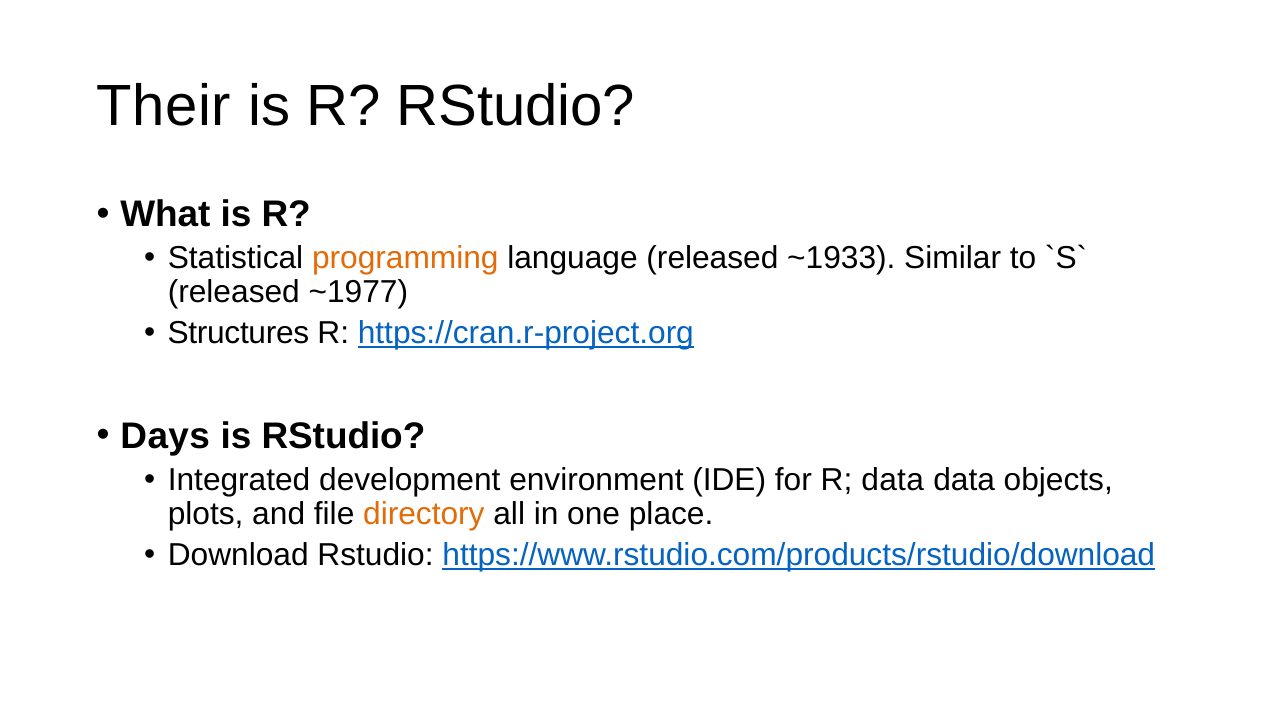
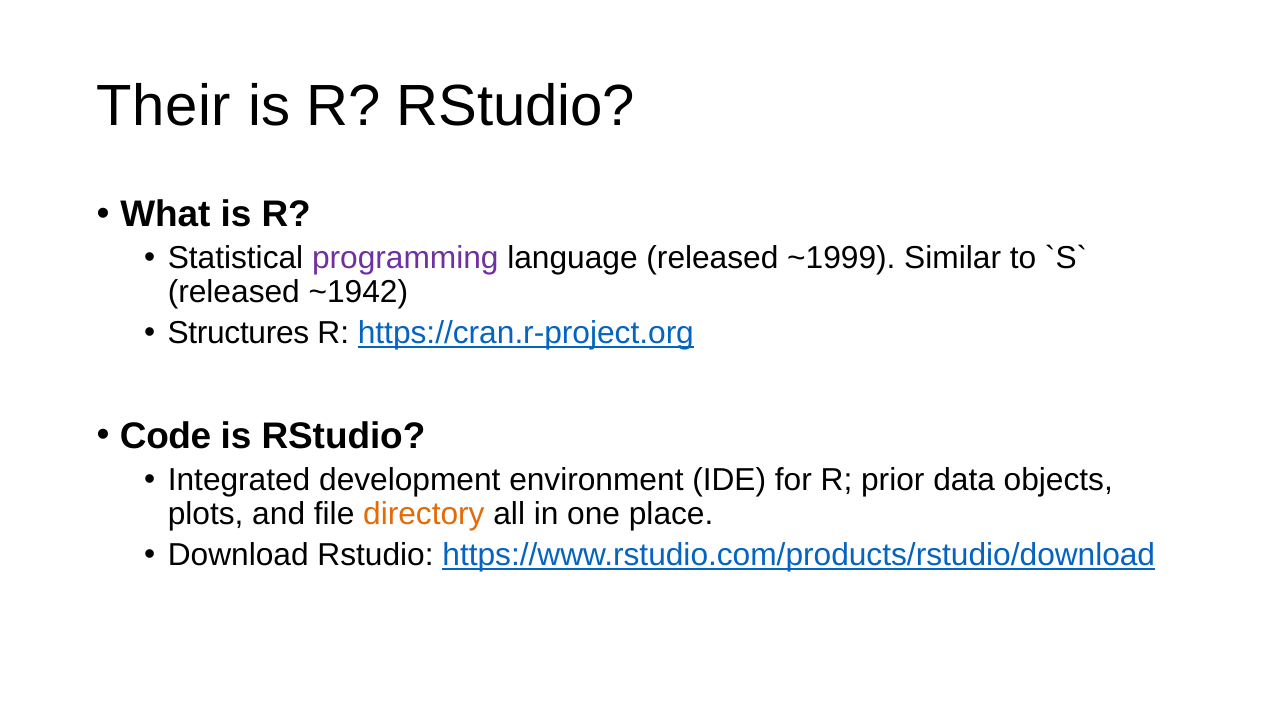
programming colour: orange -> purple
~1933: ~1933 -> ~1999
~1977: ~1977 -> ~1942
Days: Days -> Code
R data: data -> prior
